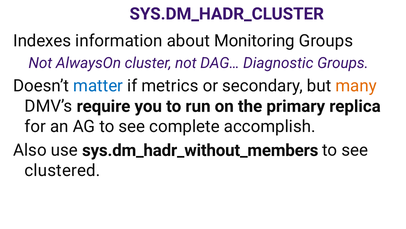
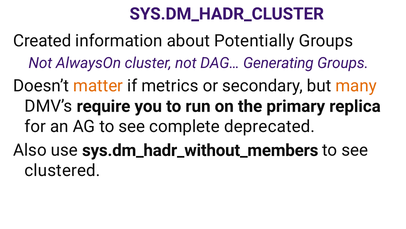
Indexes: Indexes -> Created
Monitoring: Monitoring -> Potentially
Diagnostic: Diagnostic -> Generating
matter colour: blue -> orange
accomplish: accomplish -> deprecated
